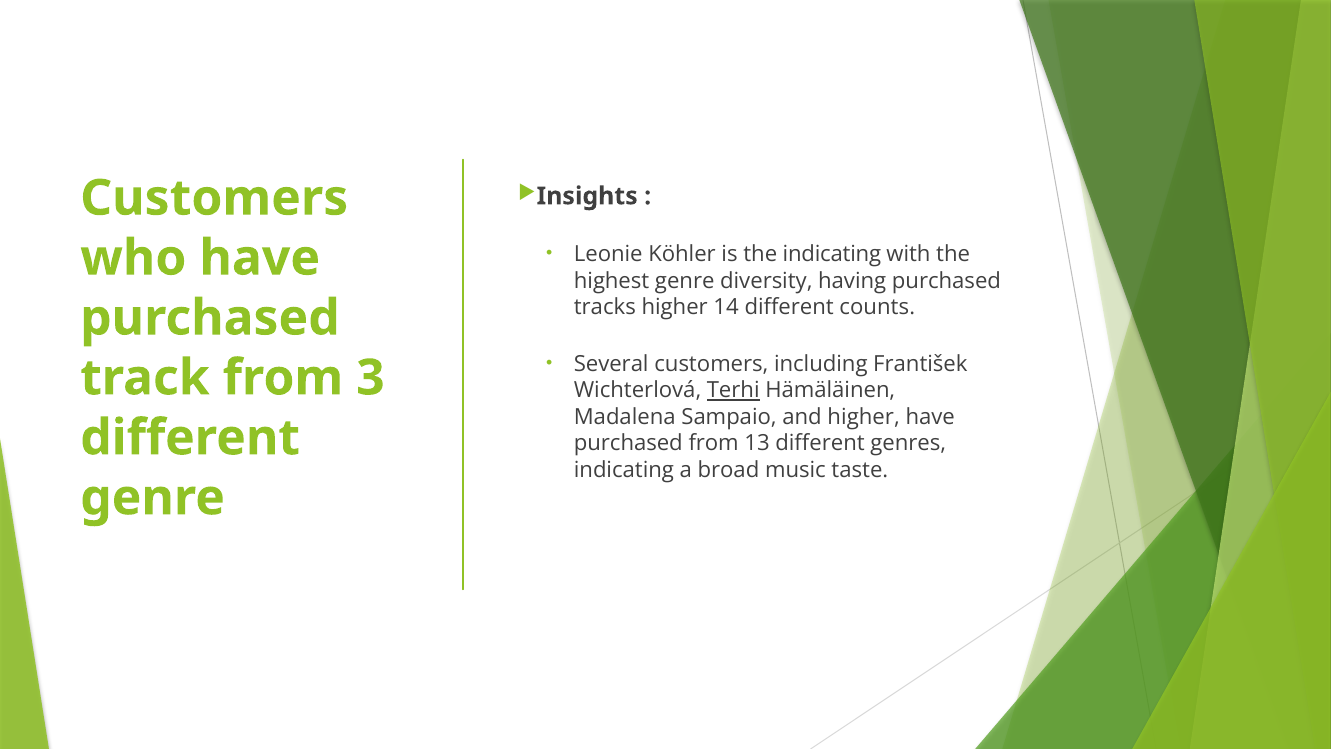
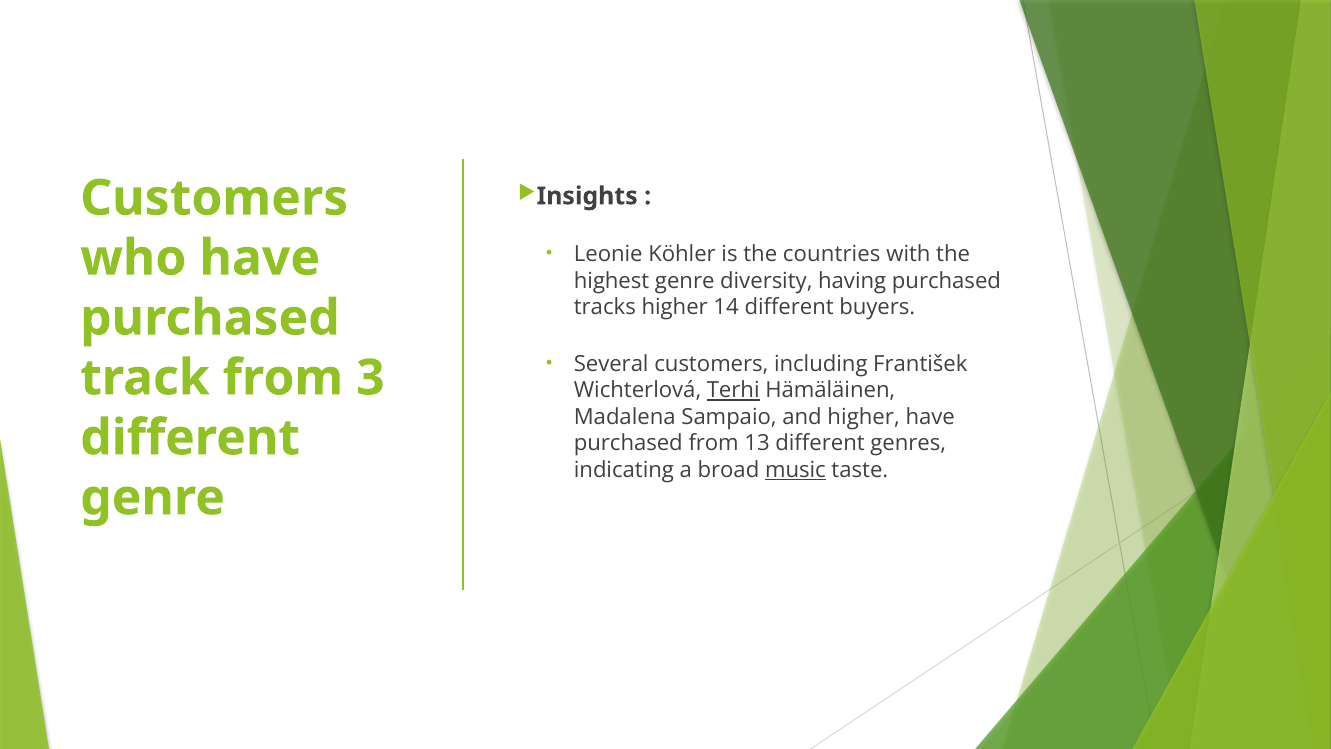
the indicating: indicating -> countries
counts: counts -> buyers
music underline: none -> present
